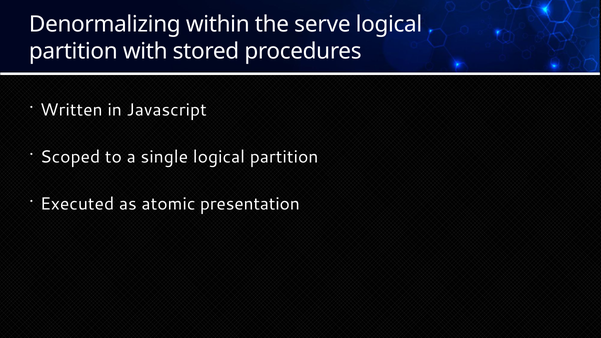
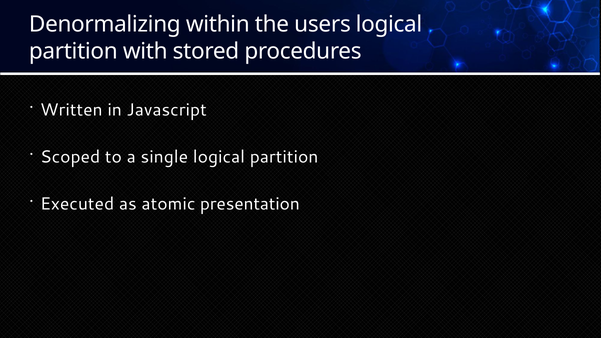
serve: serve -> users
